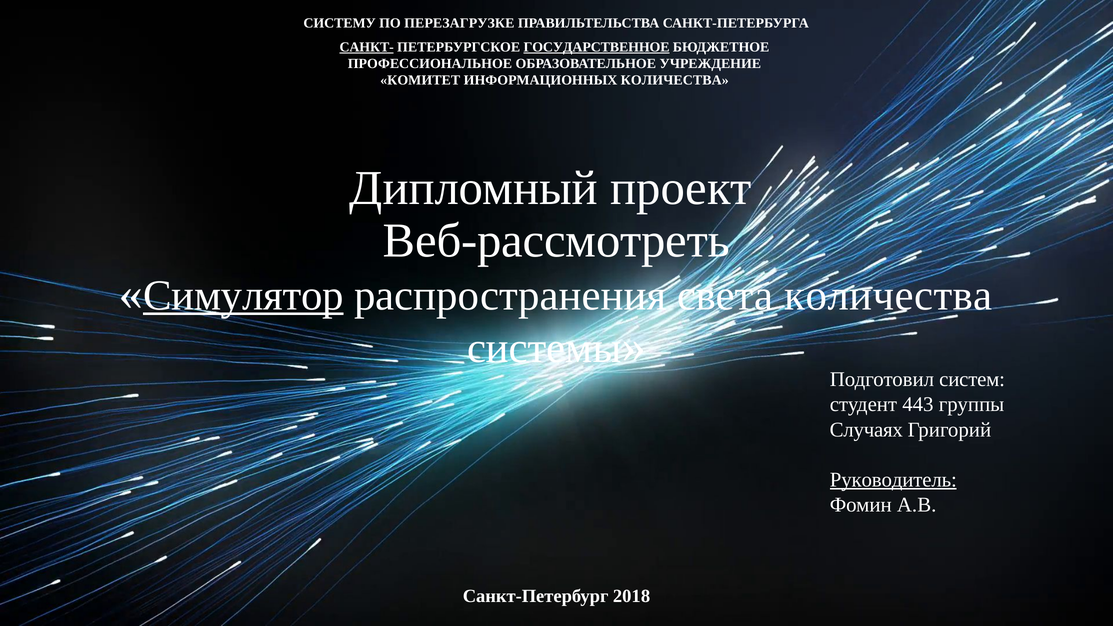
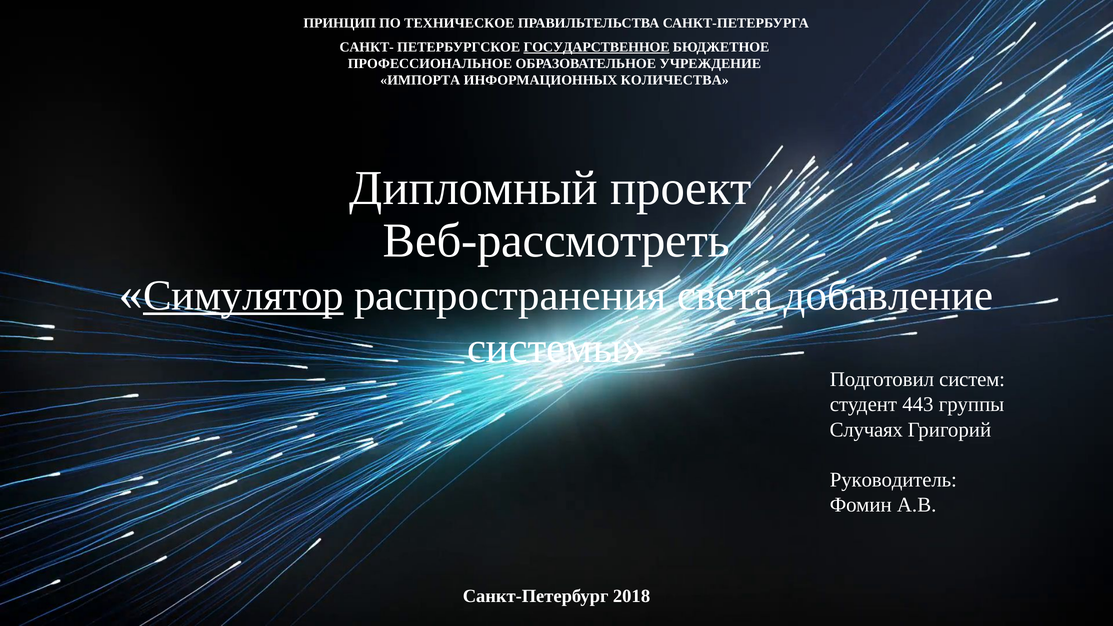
СИСТЕМУ: СИСТЕМУ -> ПРИНЦИП
ПЕРЕЗАГРУЗКЕ: ПЕРЕЗАГРУЗКЕ -> ТЕХНИЧЕСКОЕ
САНКТ- underline: present -> none
КОМИТЕТ: КОМИТЕТ -> ИМПОРТА
света количества: количества -> добавление
Руководитель underline: present -> none
